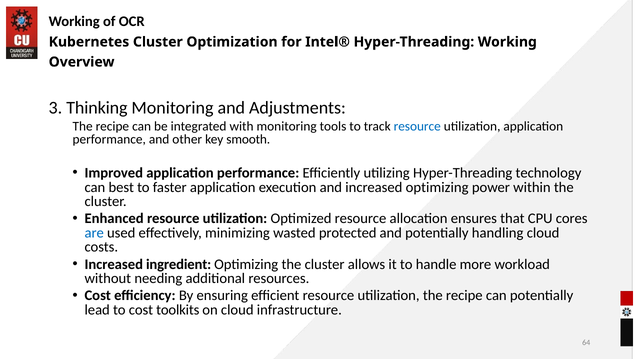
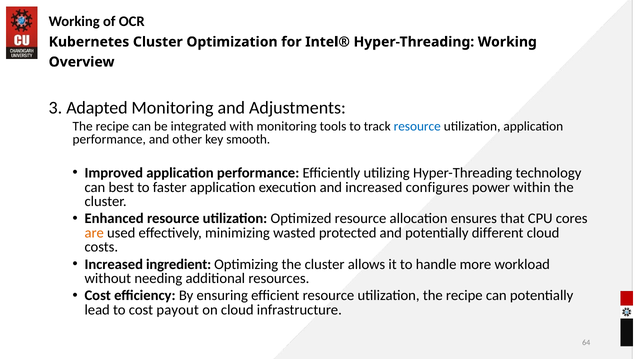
Thinking: Thinking -> Adapted
increased optimizing: optimizing -> configures
are colour: blue -> orange
handling: handling -> different
toolkits: toolkits -> payout
